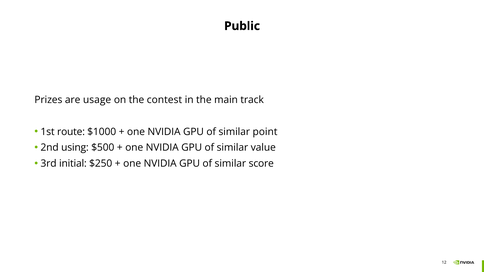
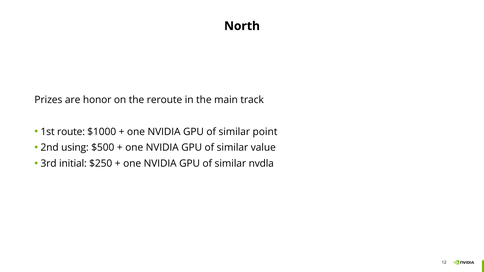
Public: Public -> North
usage: usage -> honor
contest: contest -> reroute
score: score -> nvdla
